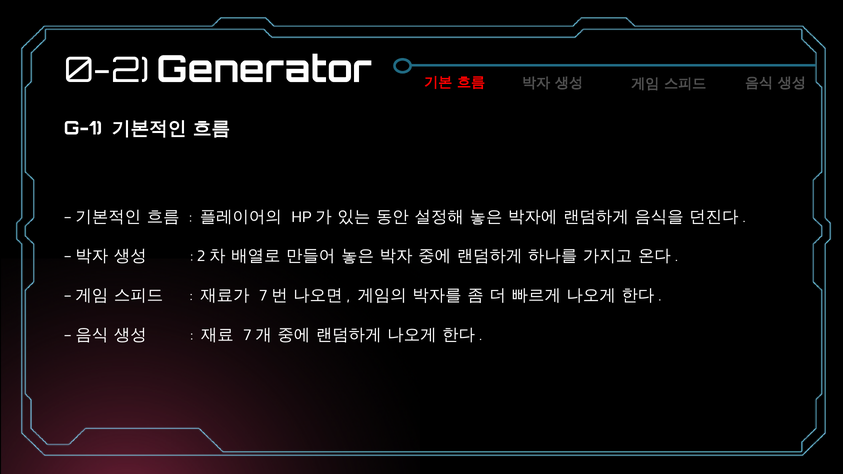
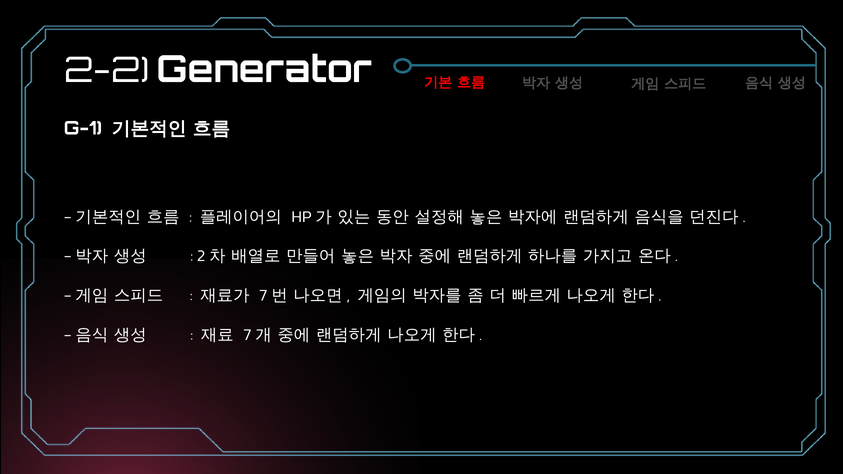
0-2: 0-2 -> 2-2
